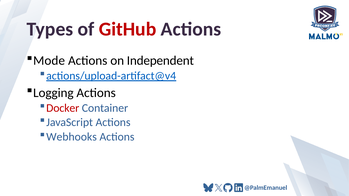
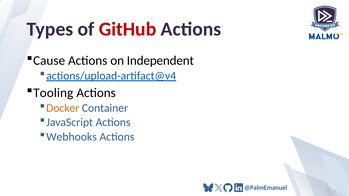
Mode: Mode -> Cause
Logging: Logging -> Tooling
Docker colour: red -> orange
